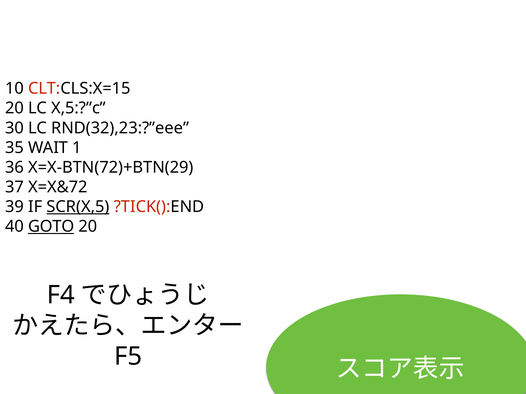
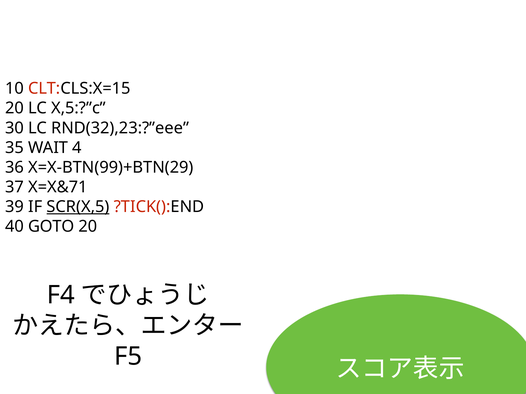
1: 1 -> 4
X=X-BTN(72)+BTN(29: X=X-BTN(72)+BTN(29 -> X=X-BTN(99)+BTN(29
X=X&72: X=X&72 -> X=X&71
GOTO underline: present -> none
